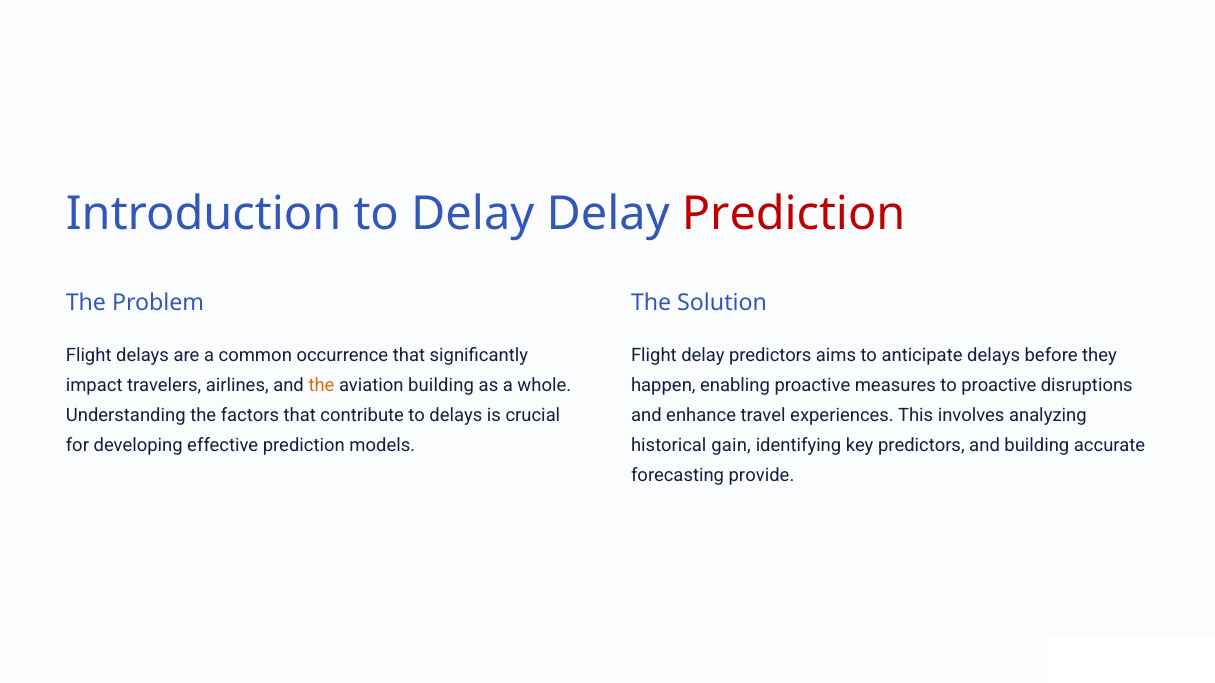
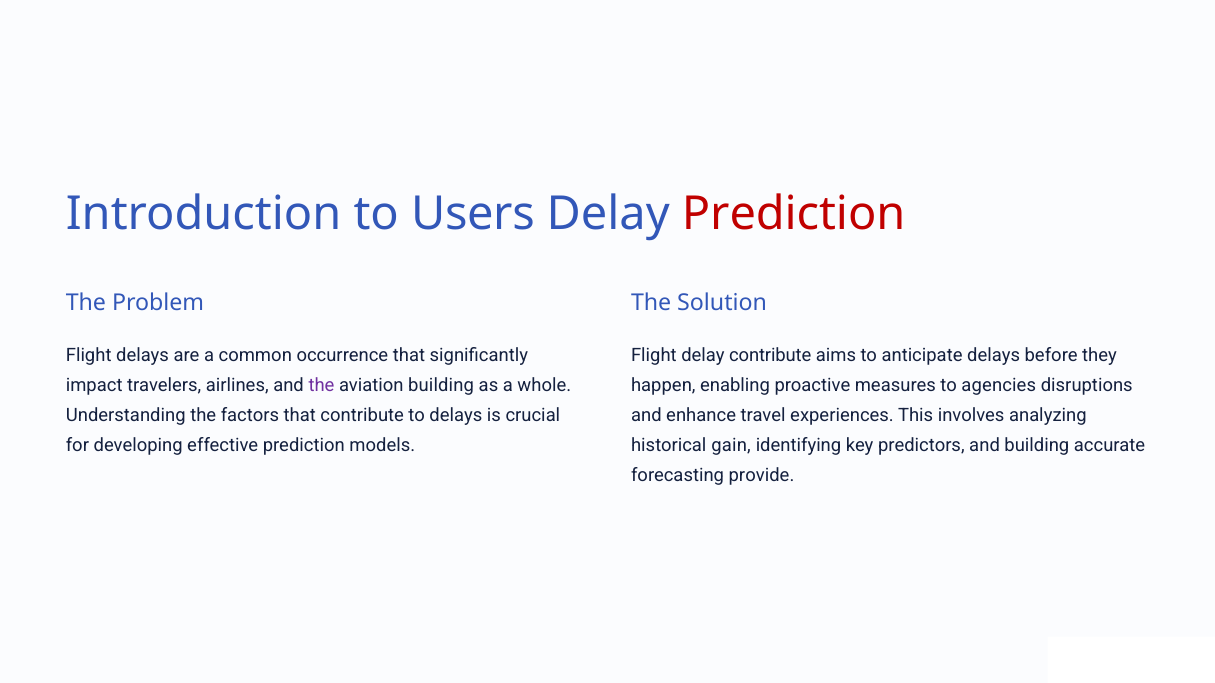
to Delay: Delay -> Users
delay predictors: predictors -> contribute
the at (321, 385) colour: orange -> purple
to proactive: proactive -> agencies
